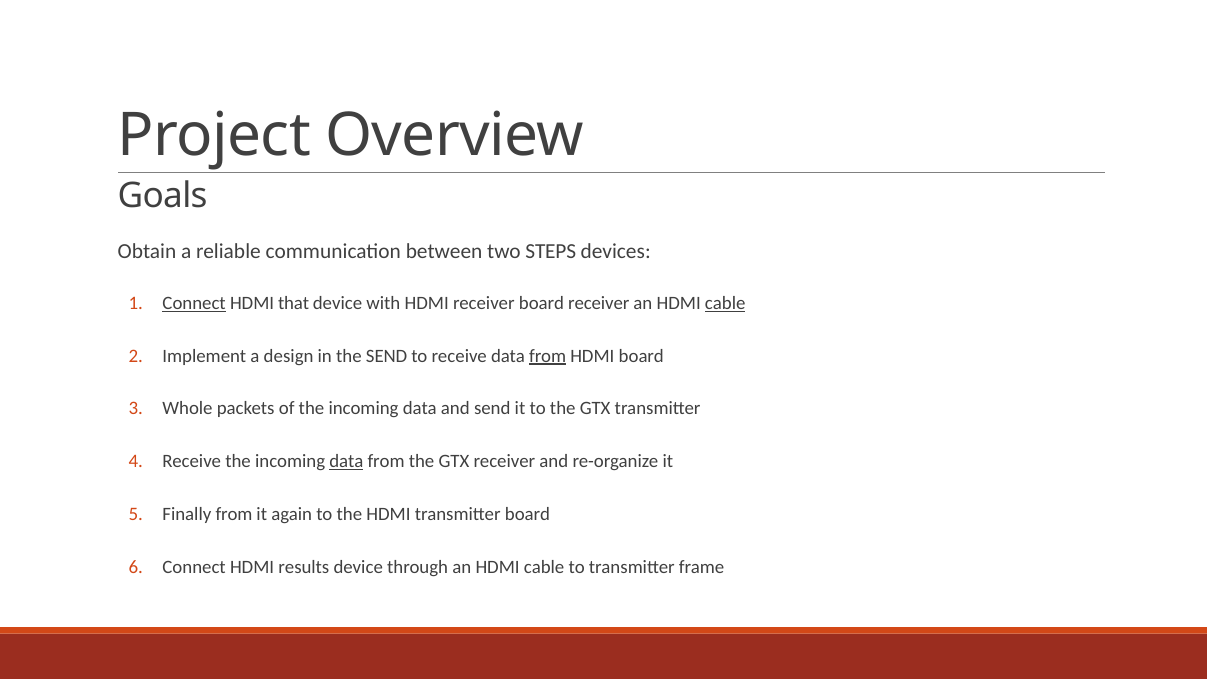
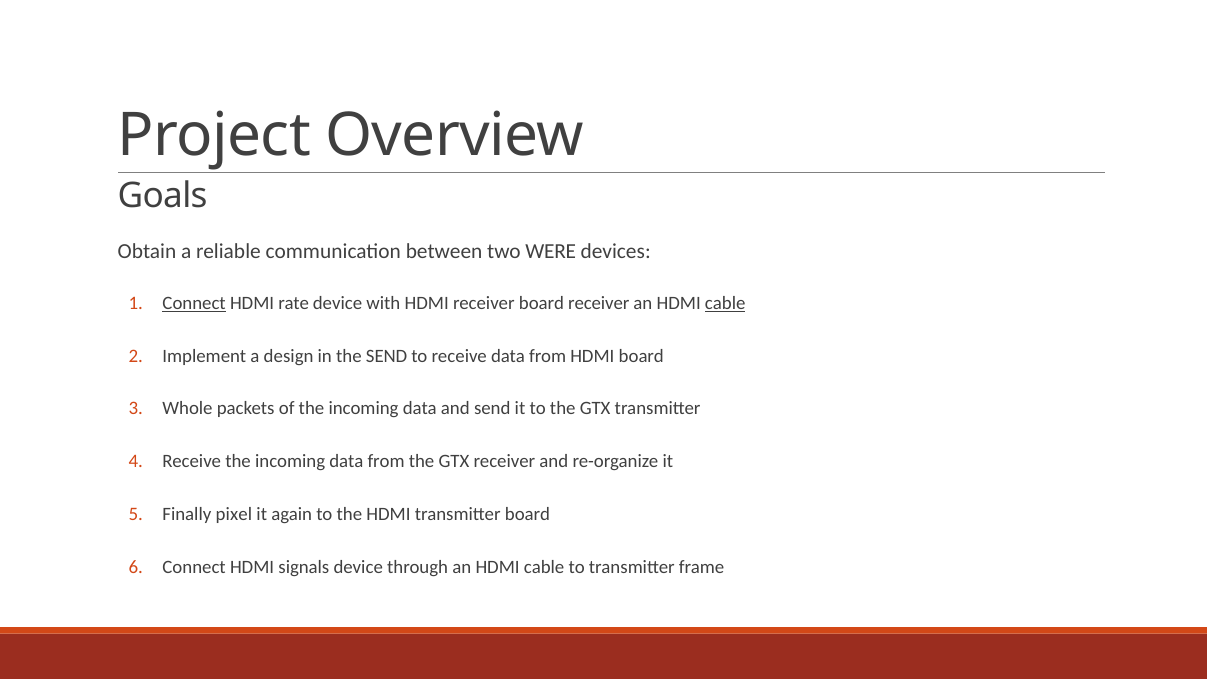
STEPS: STEPS -> WERE
that: that -> rate
from at (548, 356) underline: present -> none
data at (346, 462) underline: present -> none
Finally from: from -> pixel
results: results -> signals
